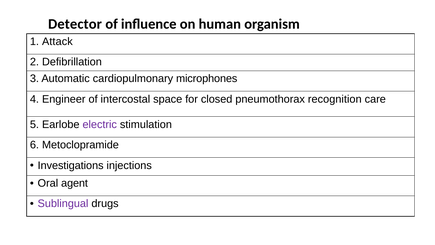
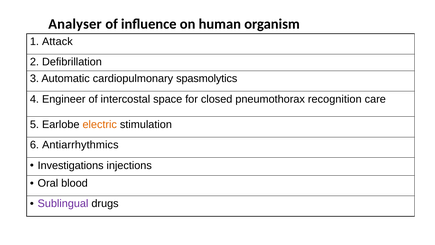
Detector: Detector -> Analyser
microphones: microphones -> spasmolytics
electric colour: purple -> orange
Metoclopramide: Metoclopramide -> Antiarrhythmics
agent: agent -> blood
